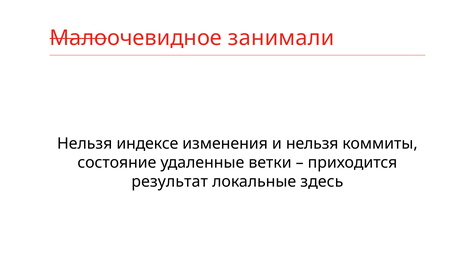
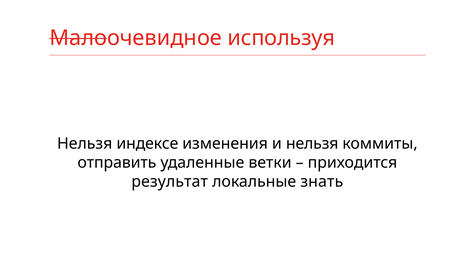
занимали: занимали -> используя
состояние: состояние -> отправить
здесь: здесь -> знать
